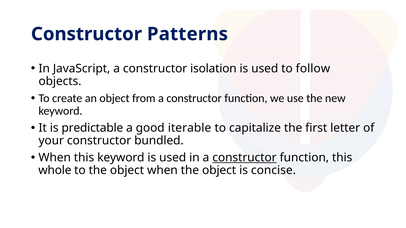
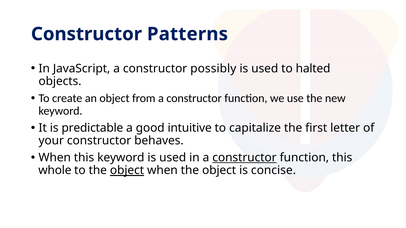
isolation: isolation -> possibly
follow: follow -> halted
iterable: iterable -> intuitive
bundled: bundled -> behaves
object at (127, 171) underline: none -> present
